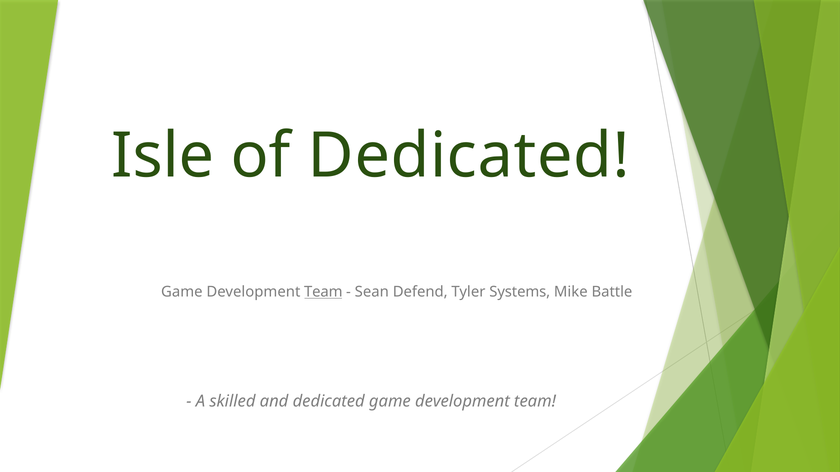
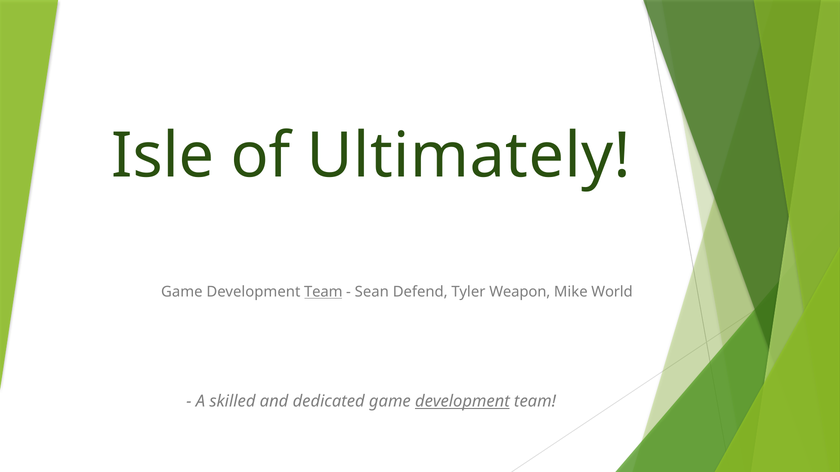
of Dedicated: Dedicated -> Ultimately
Systems: Systems -> Weapon
Battle: Battle -> World
development at (462, 402) underline: none -> present
